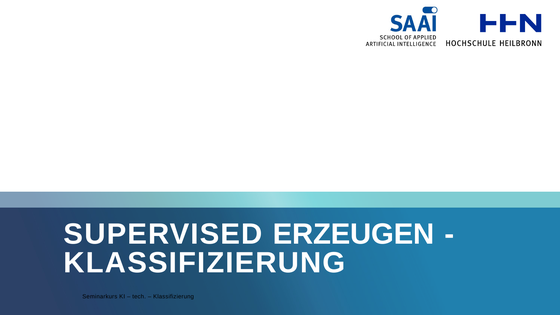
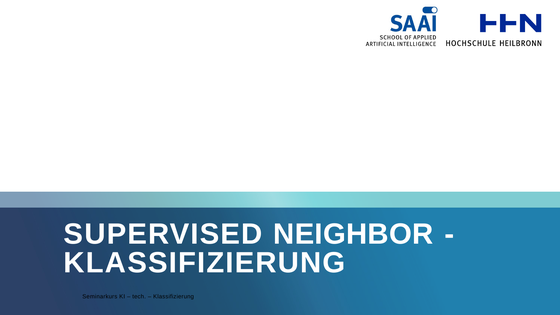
ERZEUGEN: ERZEUGEN -> NEIGHBOR
